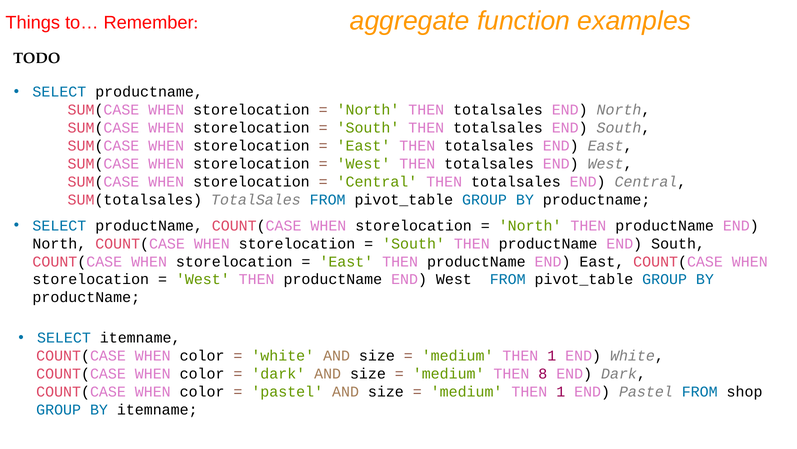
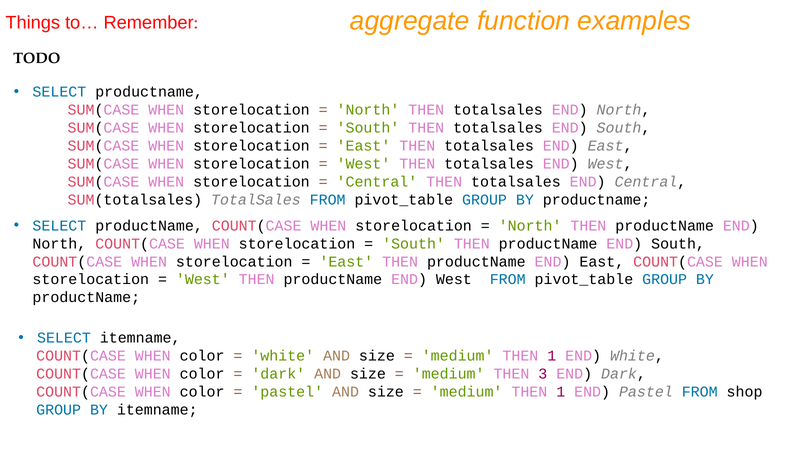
8: 8 -> 3
